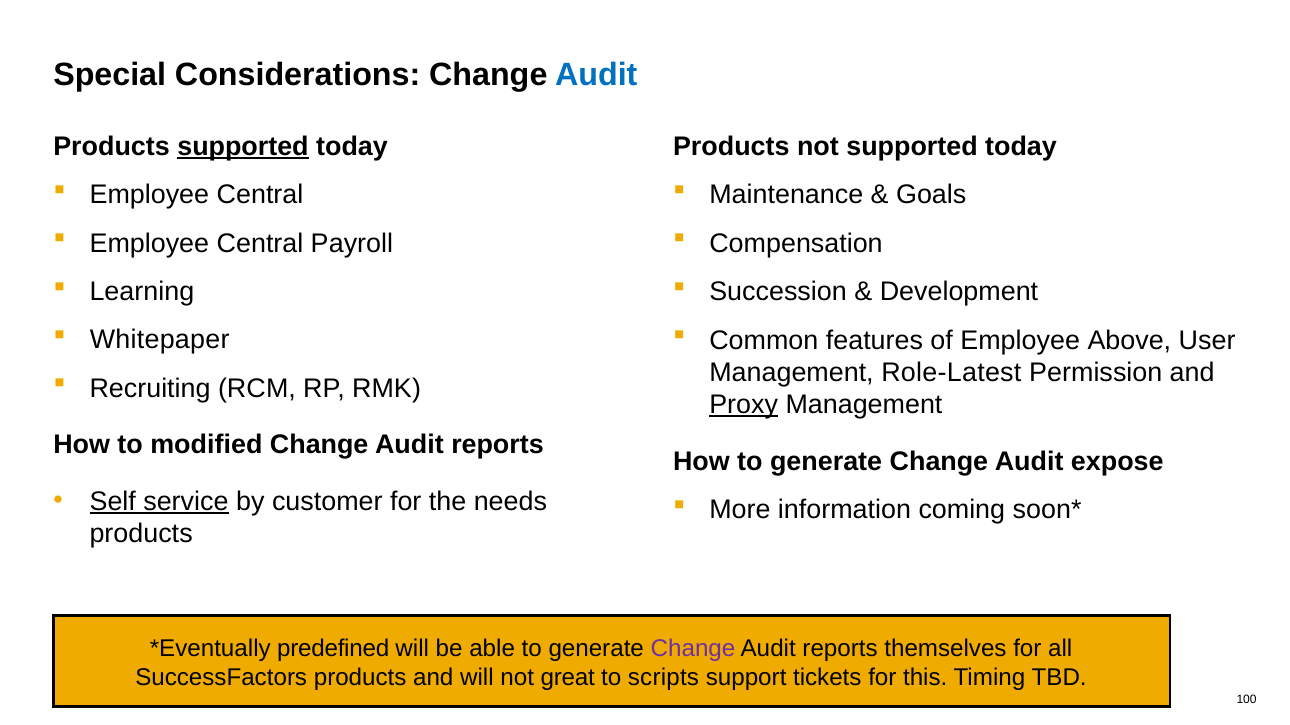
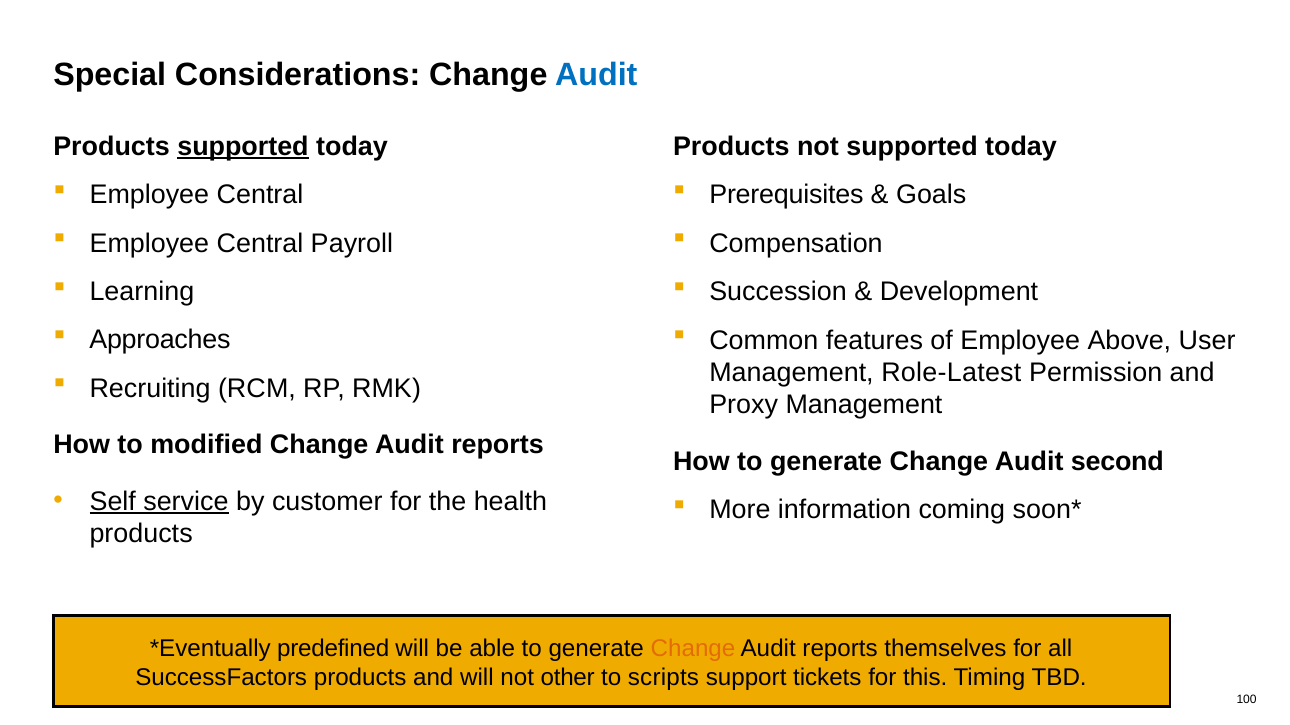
Maintenance: Maintenance -> Prerequisites
Whitepaper: Whitepaper -> Approaches
Proxy underline: present -> none
expose: expose -> second
needs: needs -> health
Change at (693, 649) colour: purple -> orange
great: great -> other
